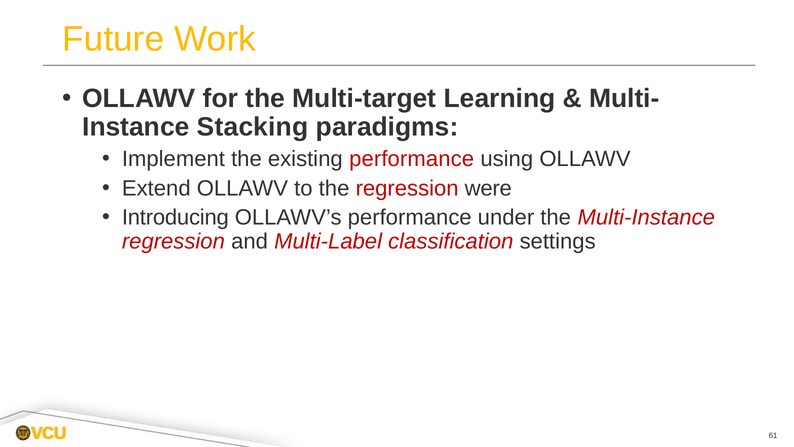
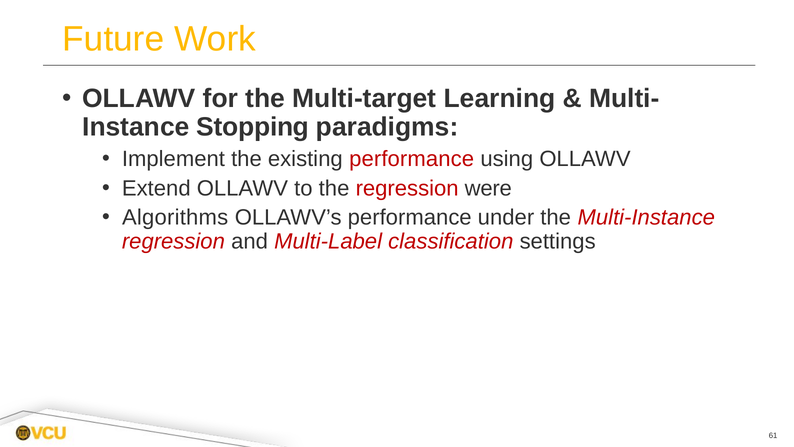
Stacking: Stacking -> Stopping
Introducing: Introducing -> Algorithms
